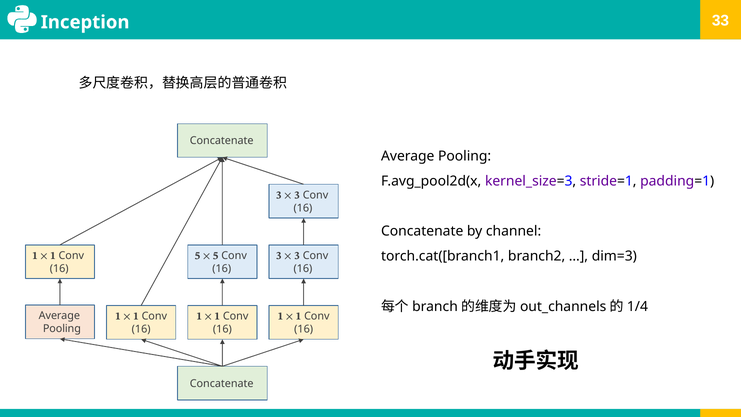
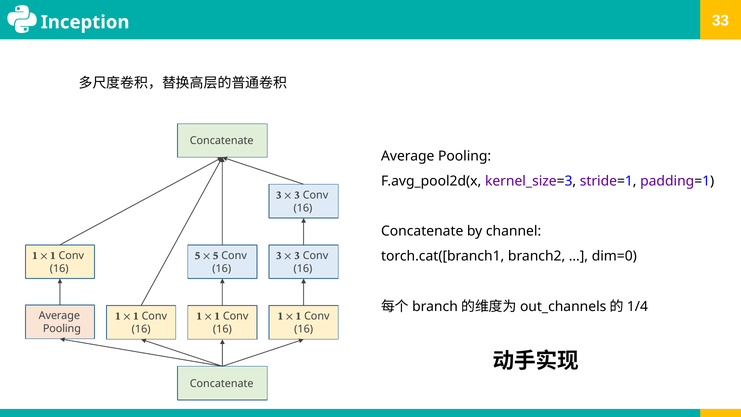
dim=3: dim=3 -> dim=0
